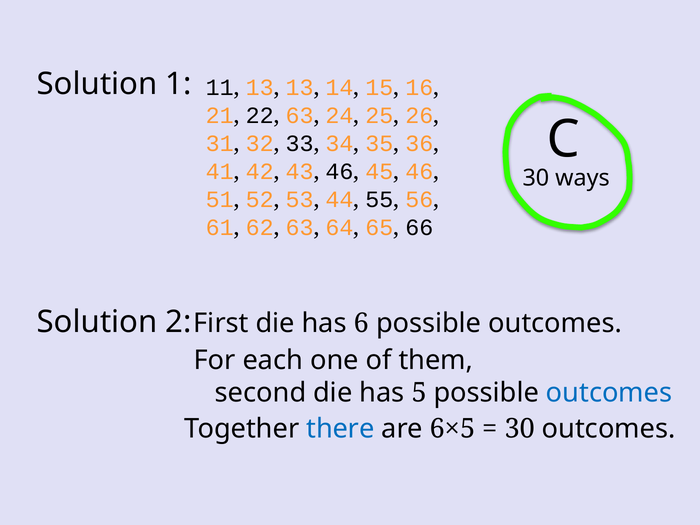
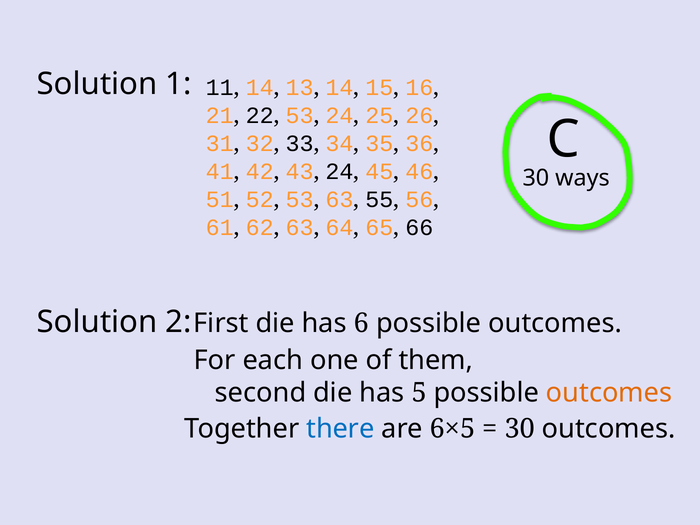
13 at (260, 88): 13 -> 14
63 at (300, 116): 63 -> 53
46 at (339, 172): 46 -> 24
44 at (339, 200): 44 -> 63
outcomes at (609, 393) colour: blue -> orange
